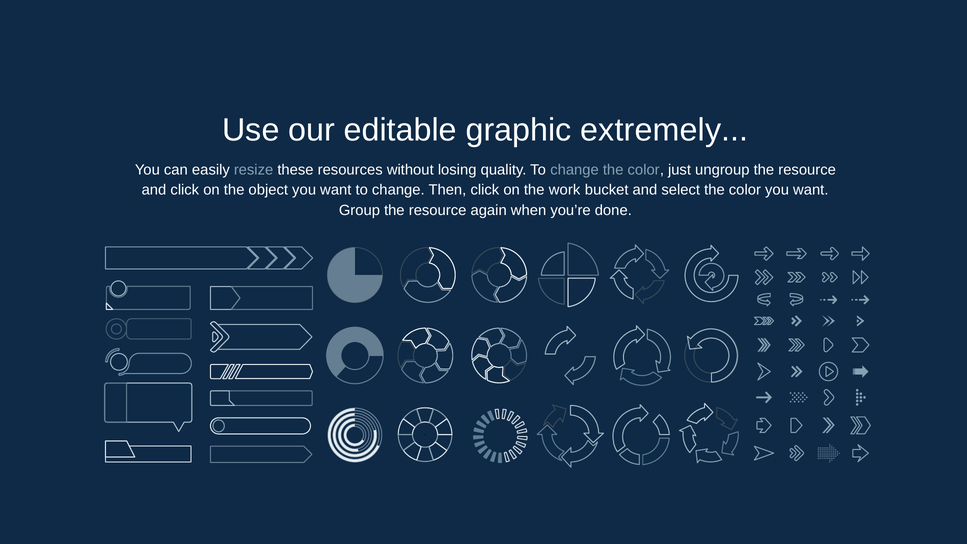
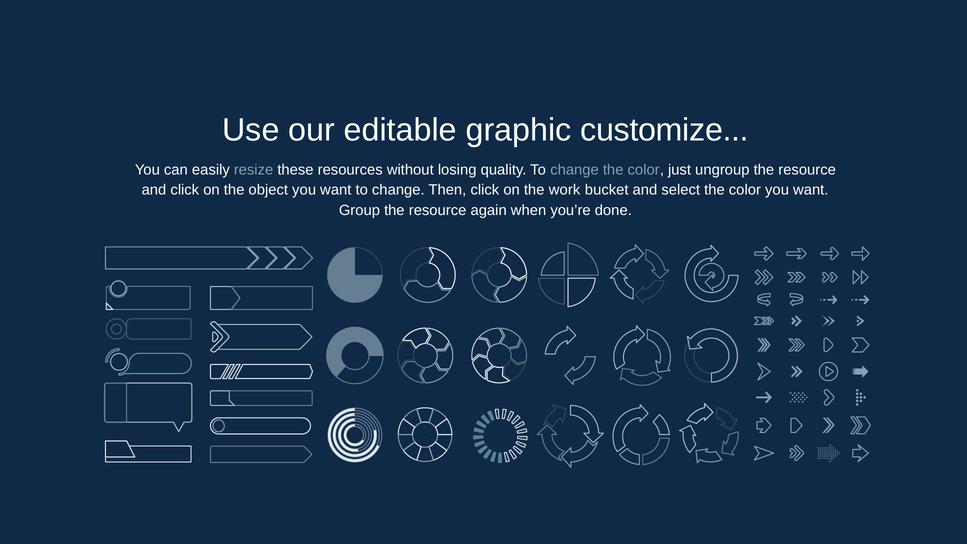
extremely: extremely -> customize
